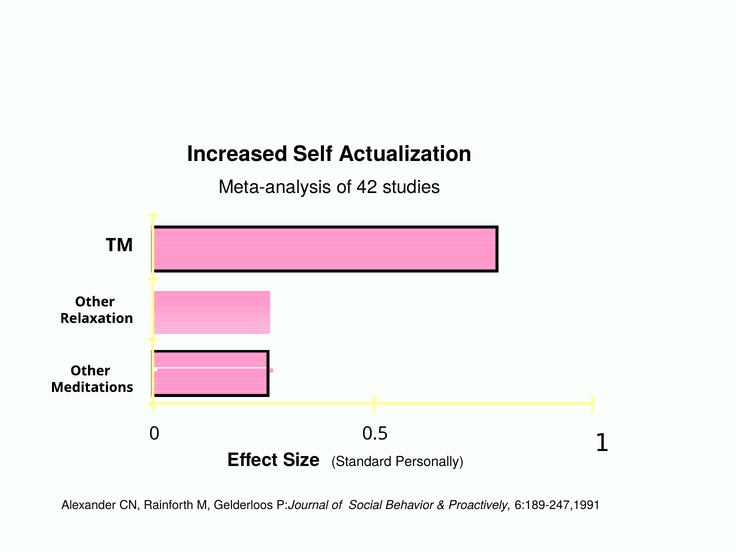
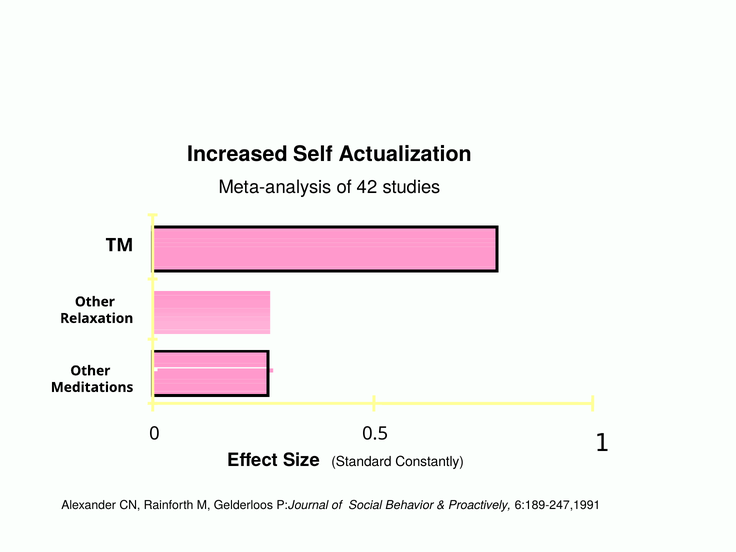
Personally: Personally -> Constantly
